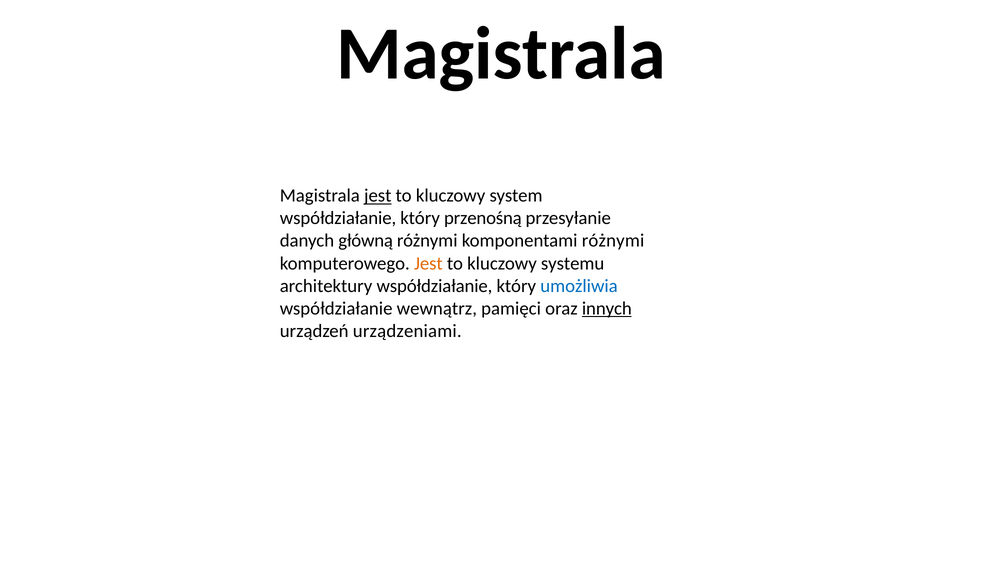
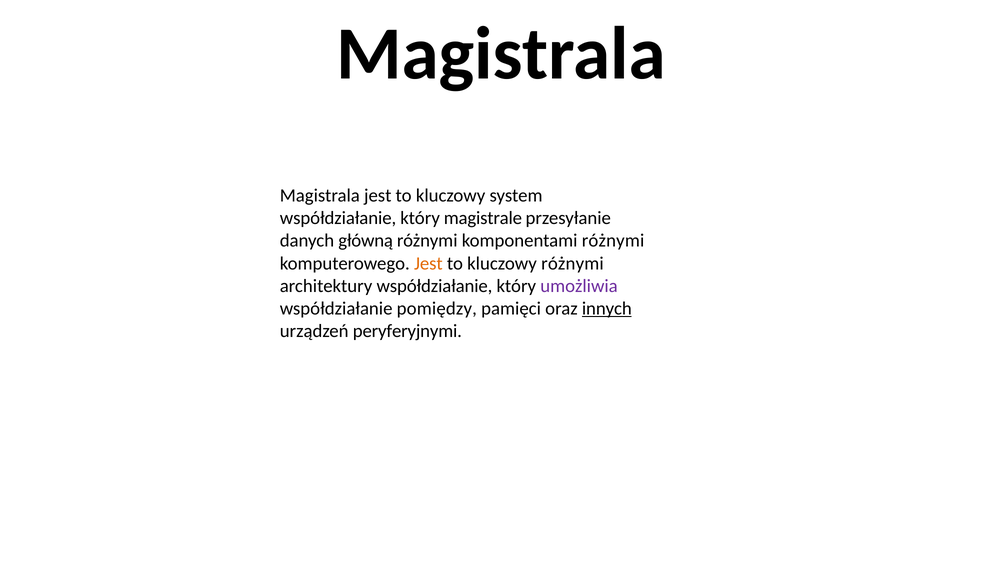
jest at (378, 196) underline: present -> none
przenośną: przenośną -> magistrale
kluczowy systemu: systemu -> różnymi
umożliwia colour: blue -> purple
wewnątrz: wewnątrz -> pomiędzy
urządzeniami: urządzeniami -> peryferyjnymi
